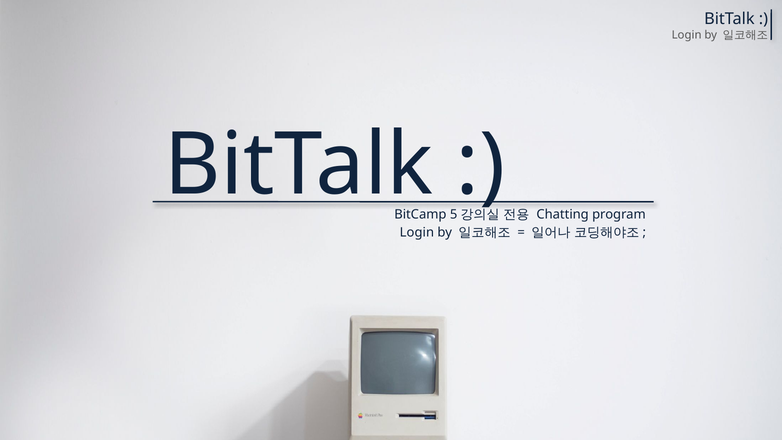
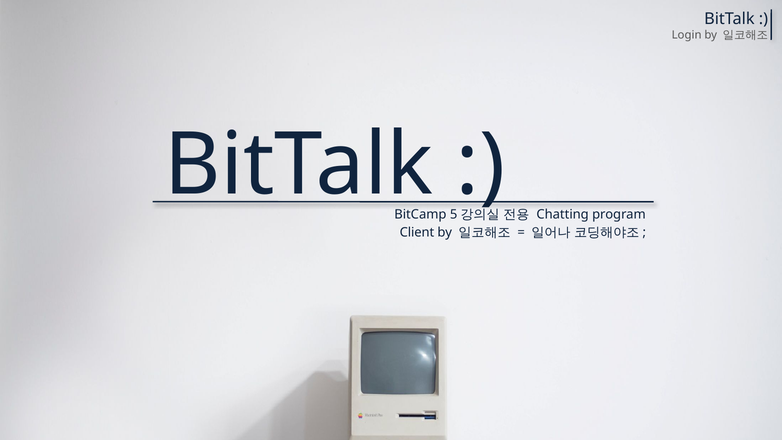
Login at (417, 232): Login -> Client
